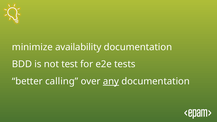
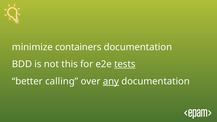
availability: availability -> containers
test: test -> this
tests underline: none -> present
